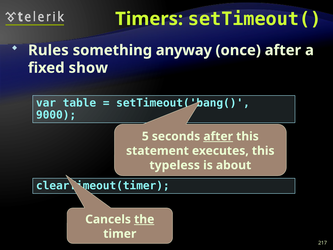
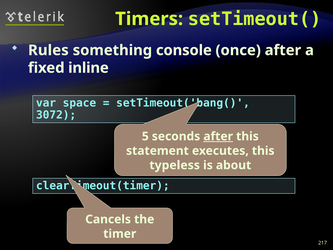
anyway: anyway -> console
show: show -> inline
table: table -> space
9000: 9000 -> 3072
the underline: present -> none
